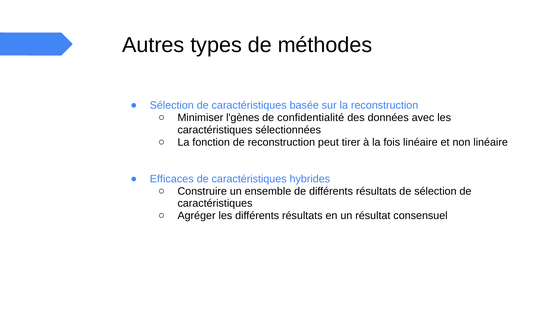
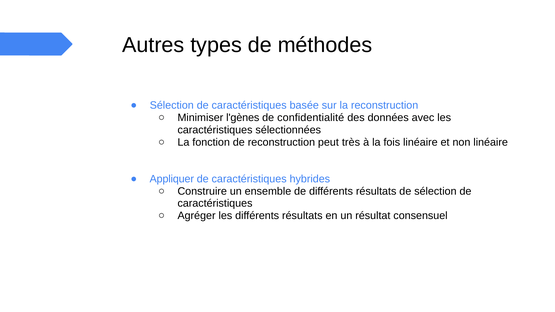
tirer: tirer -> très
Efficaces: Efficaces -> Appliquer
